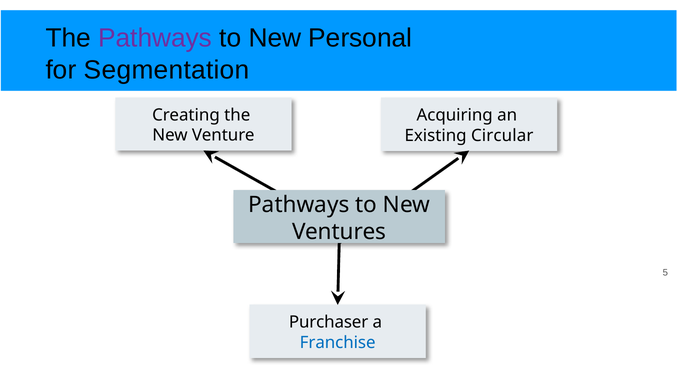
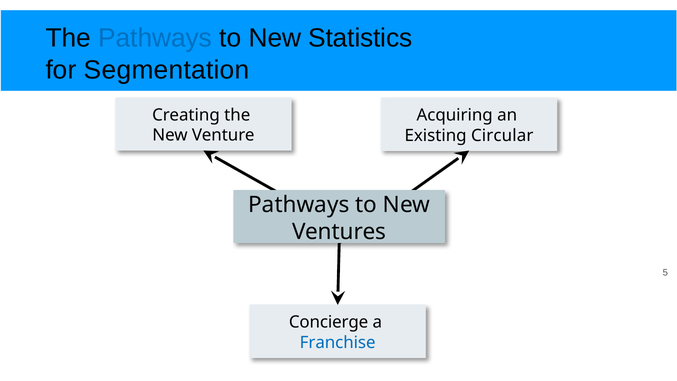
Pathways at (155, 38) colour: purple -> blue
Personal: Personal -> Statistics
Purchaser: Purchaser -> Concierge
